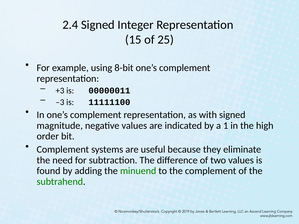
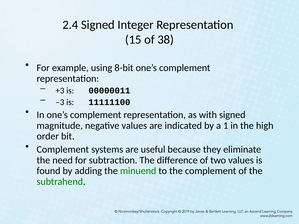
25: 25 -> 38
